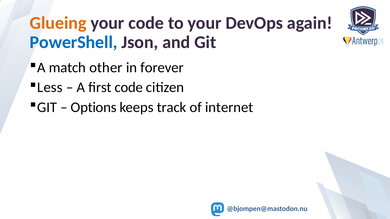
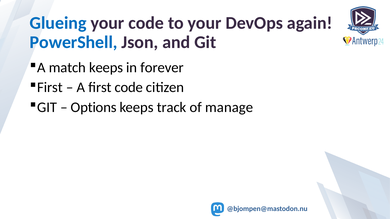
Glueing colour: orange -> blue
match other: other -> keeps
Less at (50, 88): Less -> First
internet: internet -> manage
